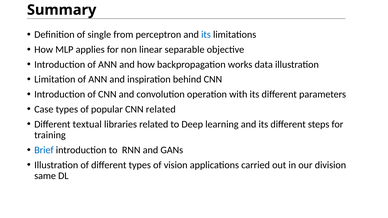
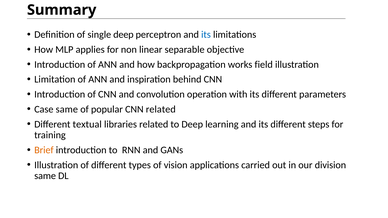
single from: from -> deep
data: data -> field
Case types: types -> same
Brief colour: blue -> orange
